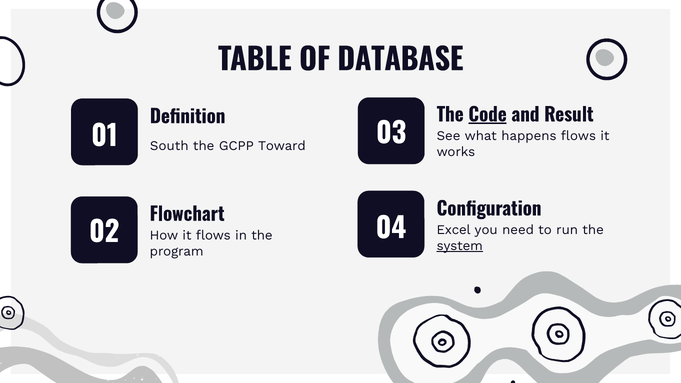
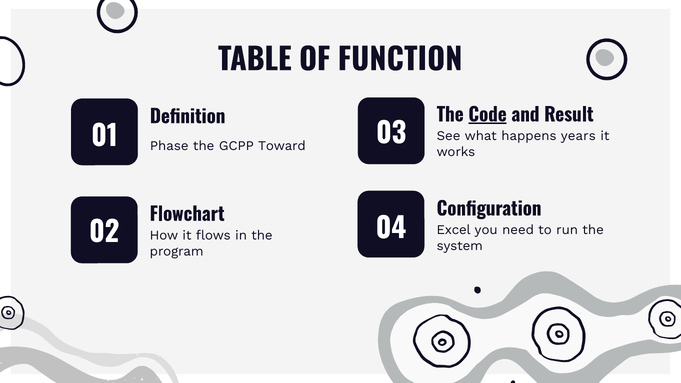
DATABASE: DATABASE -> FUNCTION
happens flows: flows -> years
South: South -> Phase
system underline: present -> none
